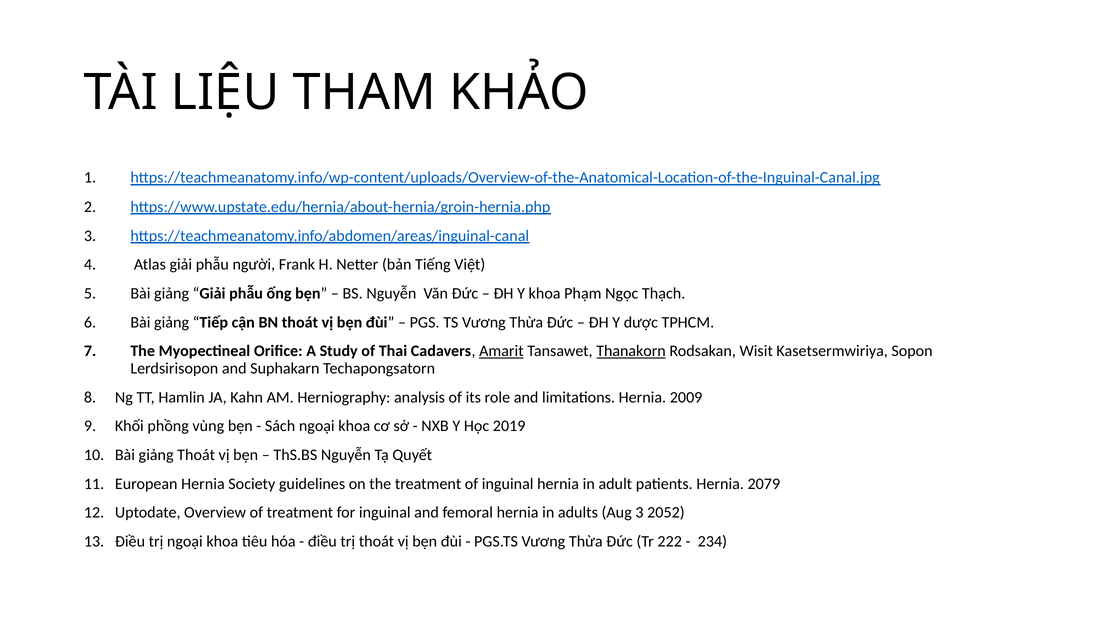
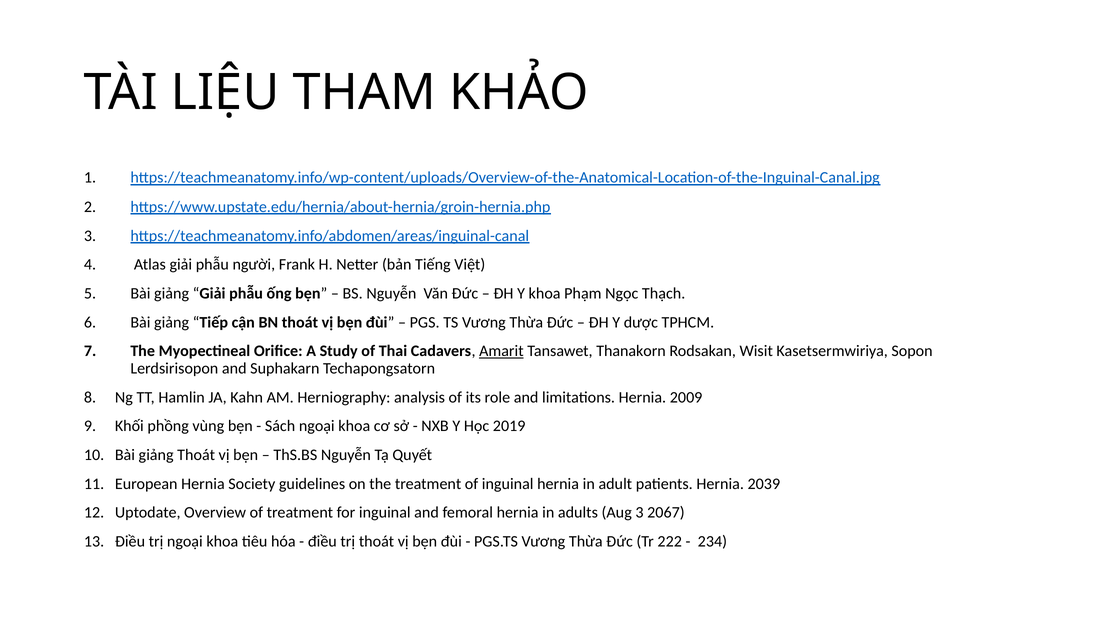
Thanakorn underline: present -> none
2079: 2079 -> 2039
2052: 2052 -> 2067
